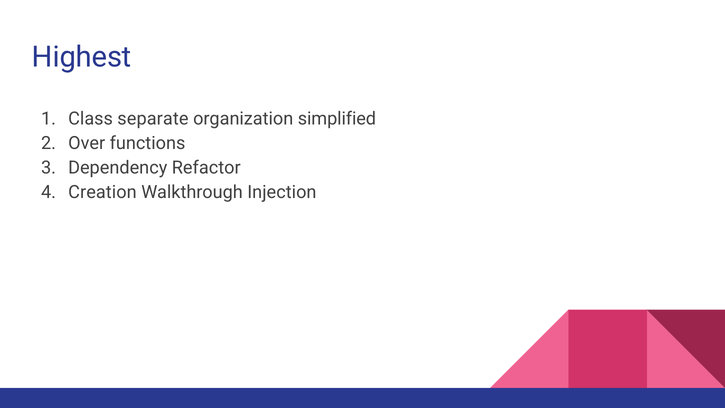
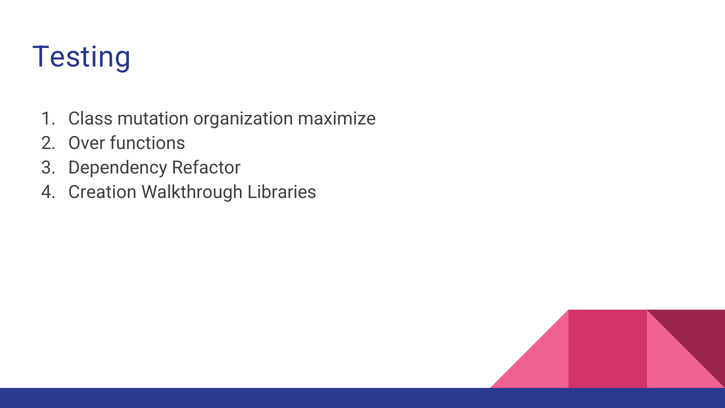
Highest: Highest -> Testing
separate: separate -> mutation
simplified: simplified -> maximize
Injection: Injection -> Libraries
